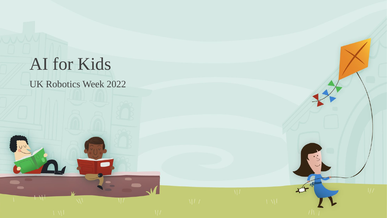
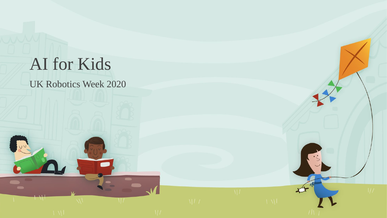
2022: 2022 -> 2020
